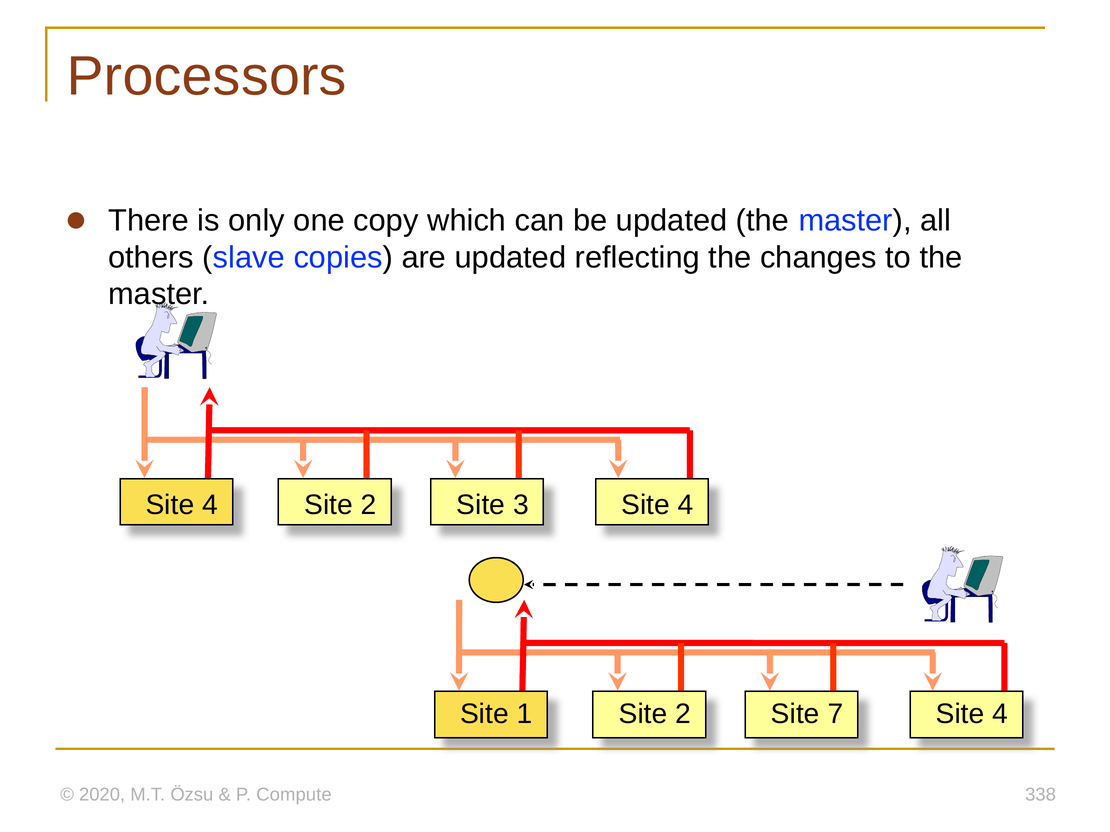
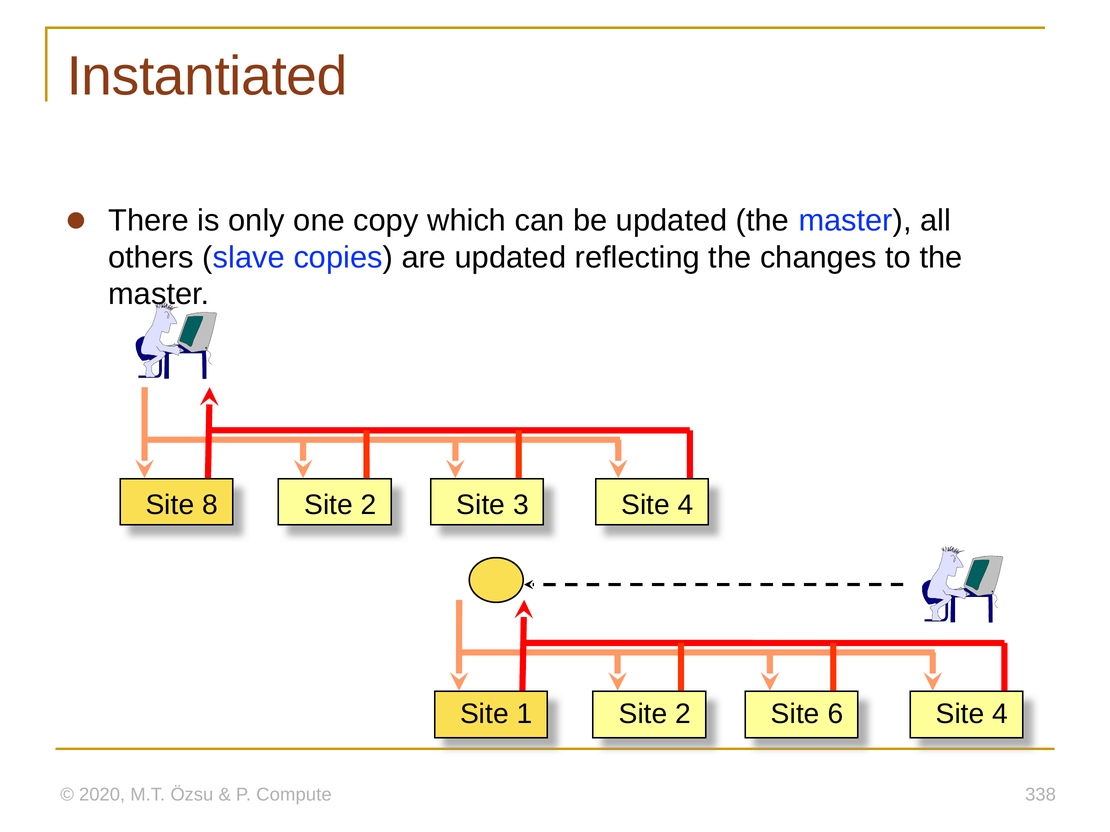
Processors: Processors -> Instantiated
4 at (210, 505): 4 -> 8
7: 7 -> 6
